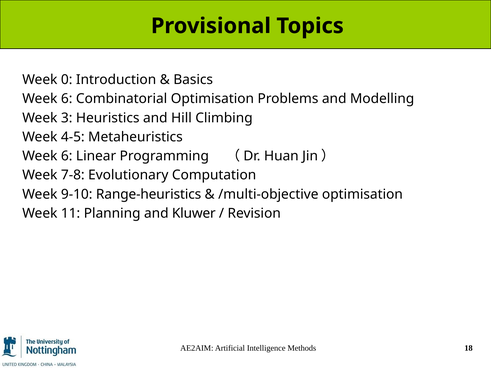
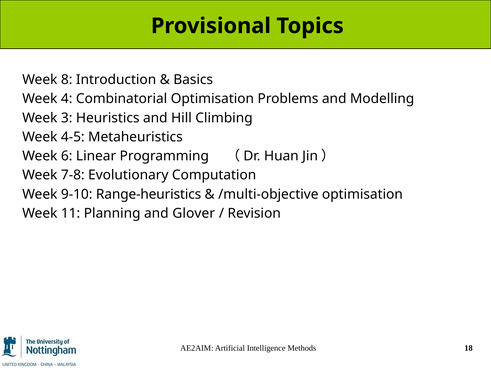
0: 0 -> 8
6 at (67, 99): 6 -> 4
Kluwer: Kluwer -> Glover
